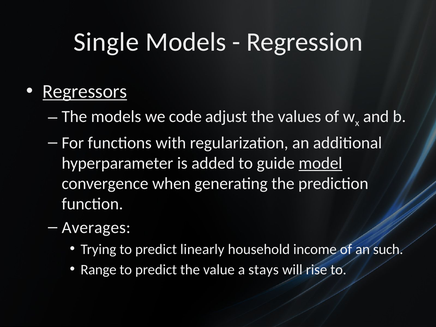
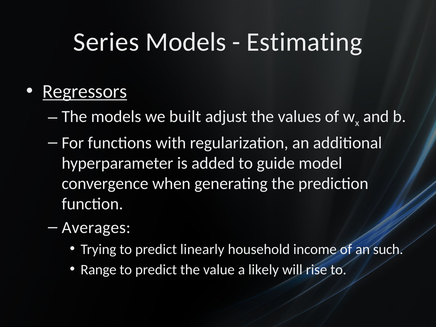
Single: Single -> Series
Regression: Regression -> Estimating
code: code -> built
model underline: present -> none
stays: stays -> likely
